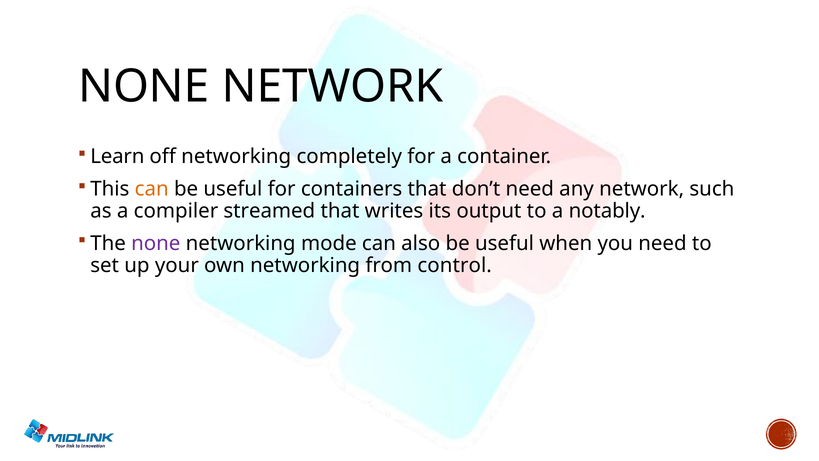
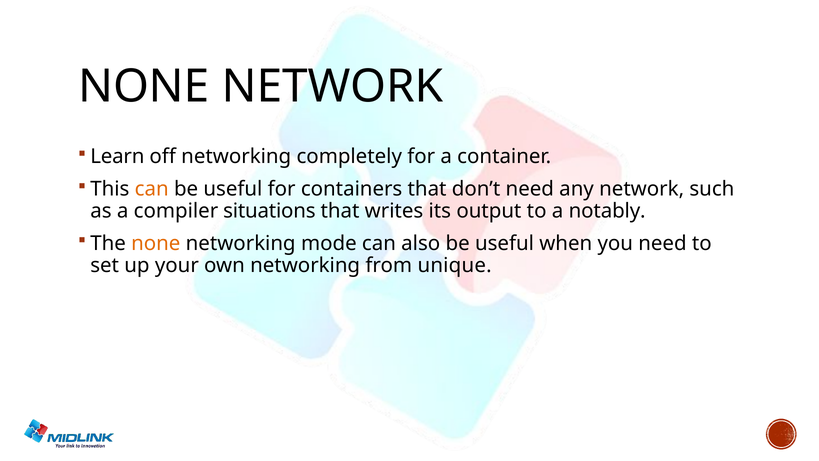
streamed: streamed -> situations
none at (156, 243) colour: purple -> orange
control: control -> unique
